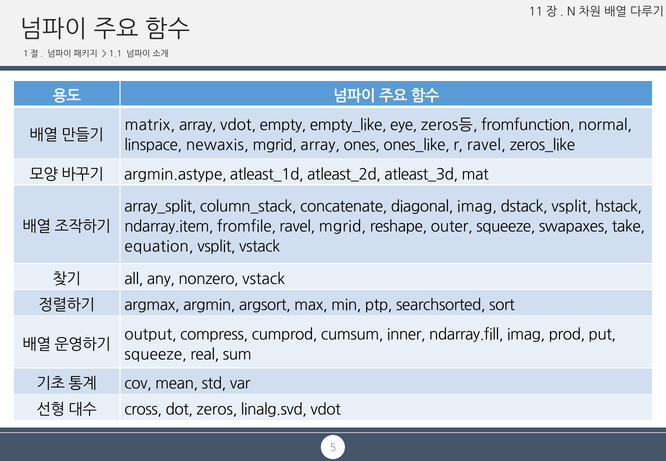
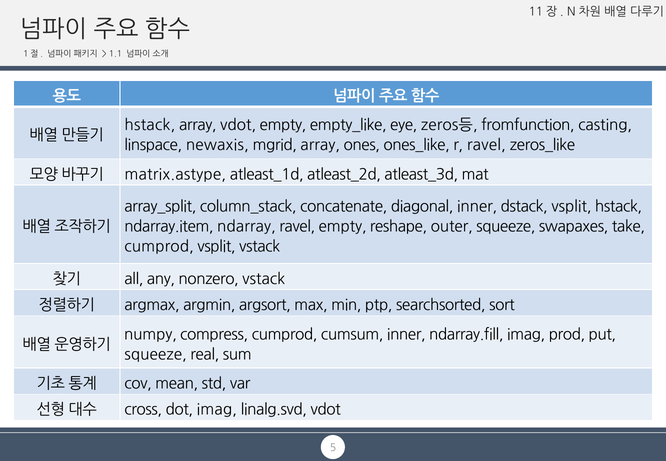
matrix at (150, 125): matrix -> hstack
normal: normal -> casting
argmin.astype: argmin.astype -> matrix.astype
diagonal imag: imag -> inner
fromfile: fromfile -> ndarray
ravel mgrid: mgrid -> empty
equation at (159, 247): equation -> cumprod
output: output -> numpy
dot zeros: zeros -> imag
